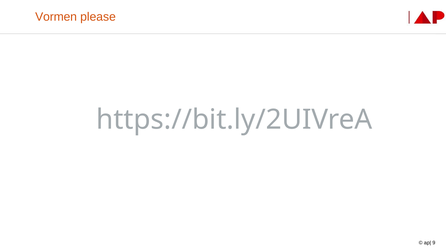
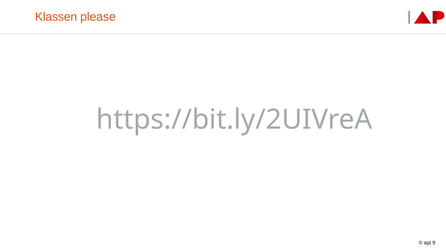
Vormen: Vormen -> Klassen
